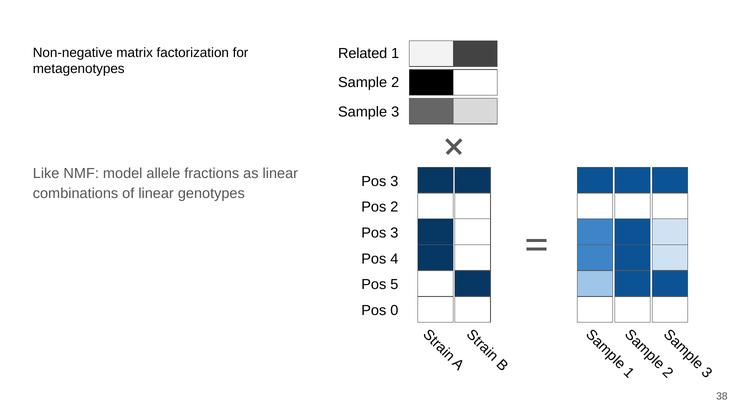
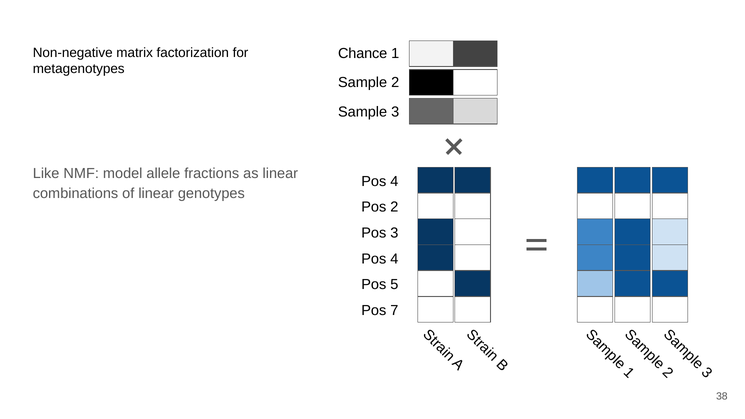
Related: Related -> Chance
3 at (394, 181): 3 -> 4
0: 0 -> 7
